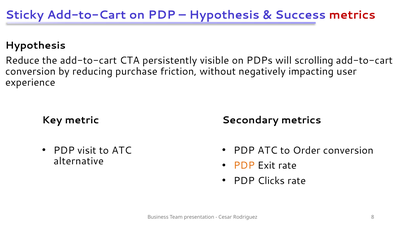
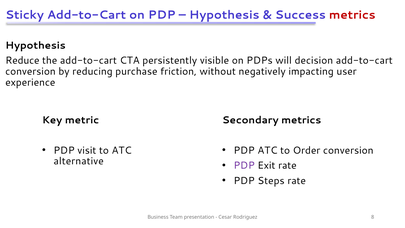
scrolling: scrolling -> decision
PDP at (244, 165) colour: orange -> purple
Clicks: Clicks -> Steps
